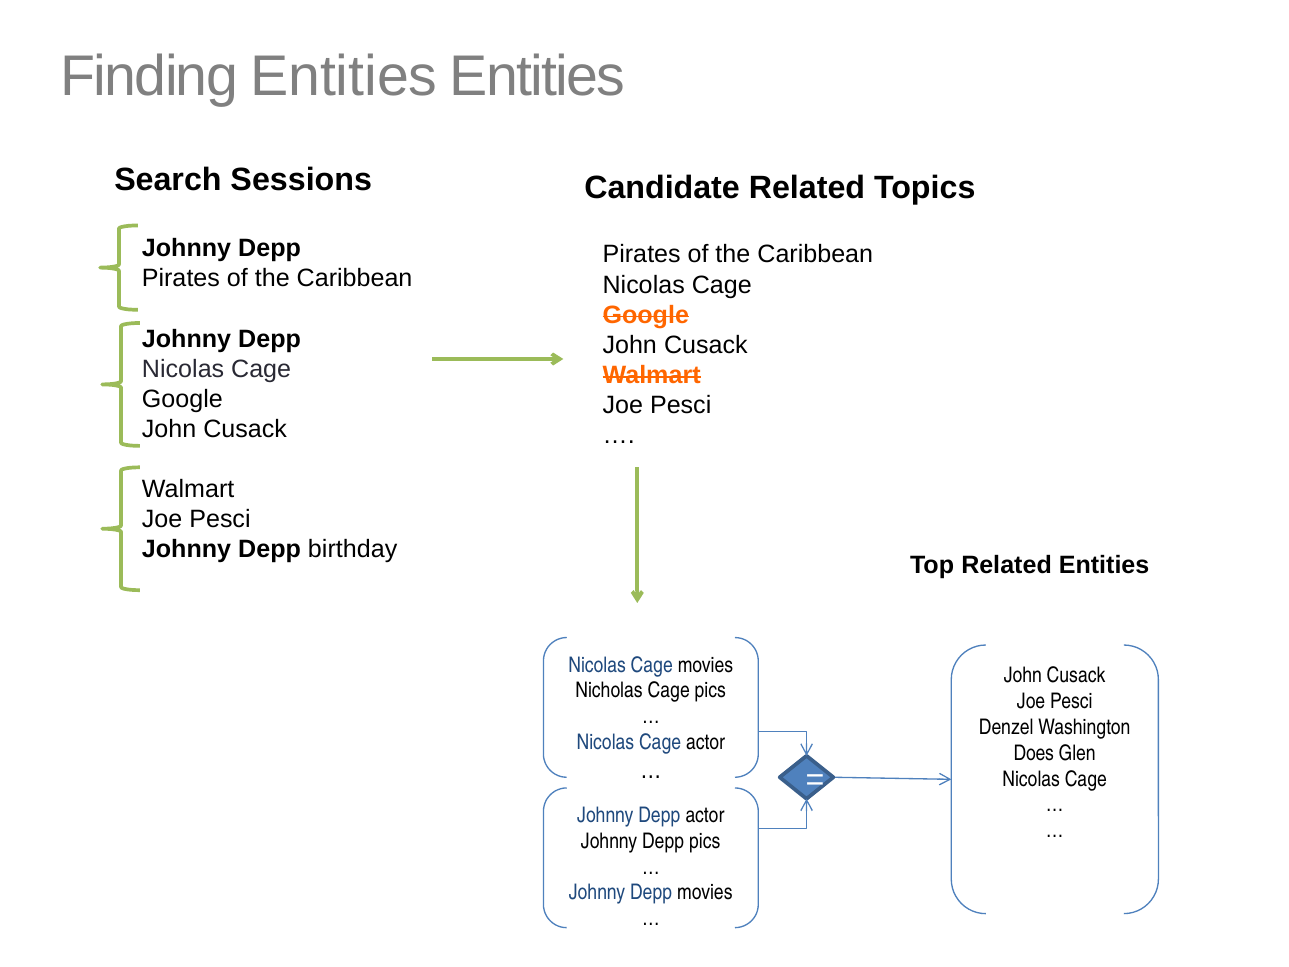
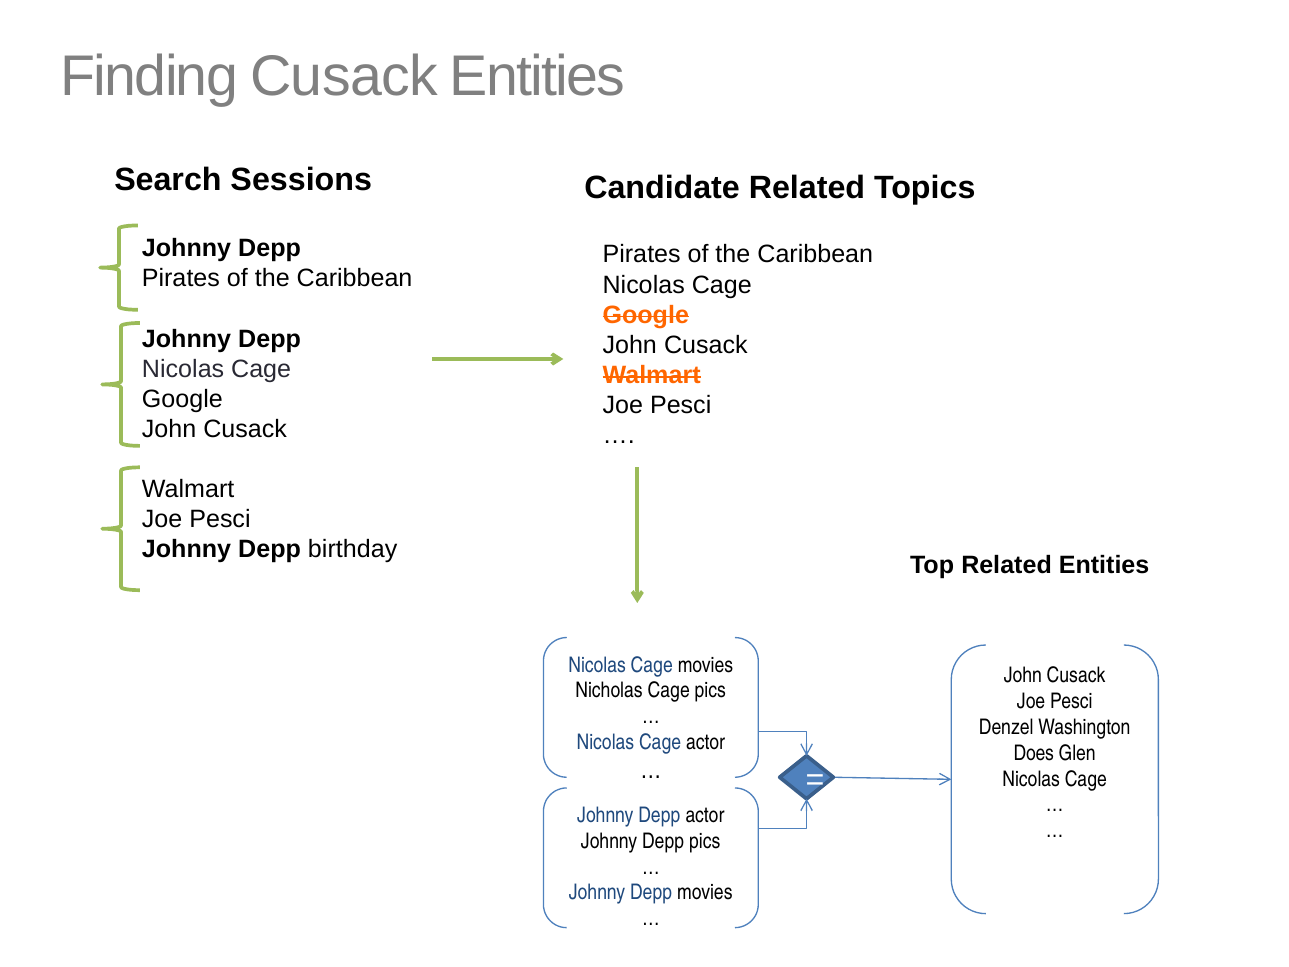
Finding Entities: Entities -> Cusack
